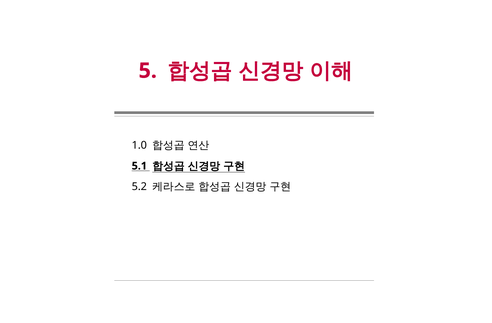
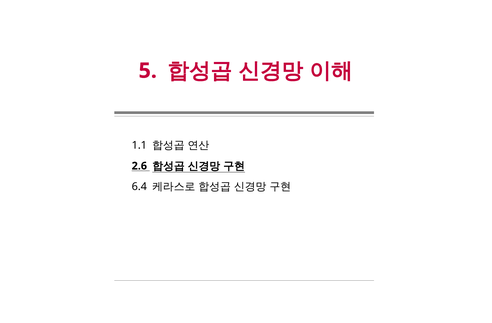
1.0: 1.0 -> 1.1
5.1: 5.1 -> 2.6
5.2: 5.2 -> 6.4
